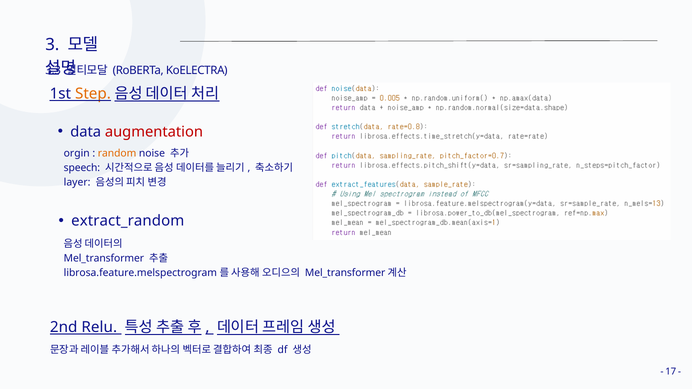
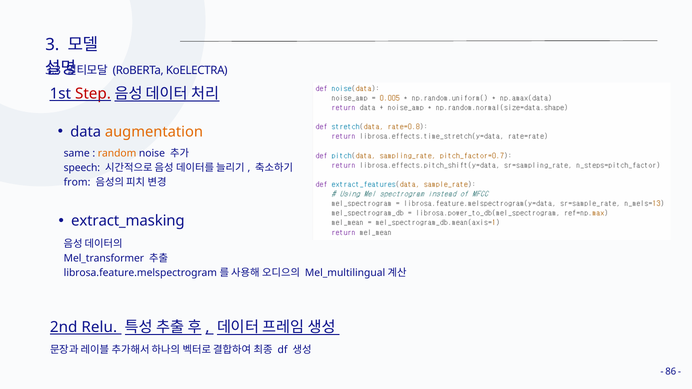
Step colour: orange -> red
augmentation colour: red -> orange
orgin: orgin -> same
layer: layer -> from
extract_random: extract_random -> extract_masking
Mel_transformer at (345, 273): Mel_transformer -> Mel_multilingual
17: 17 -> 86
